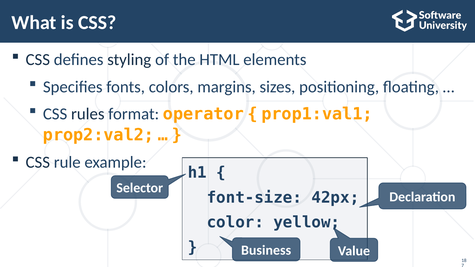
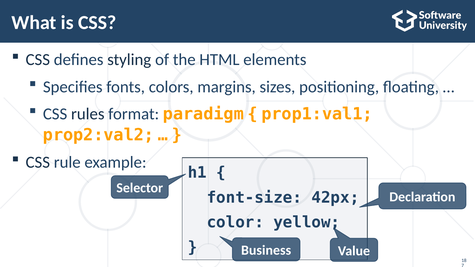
operator: operator -> paradigm
